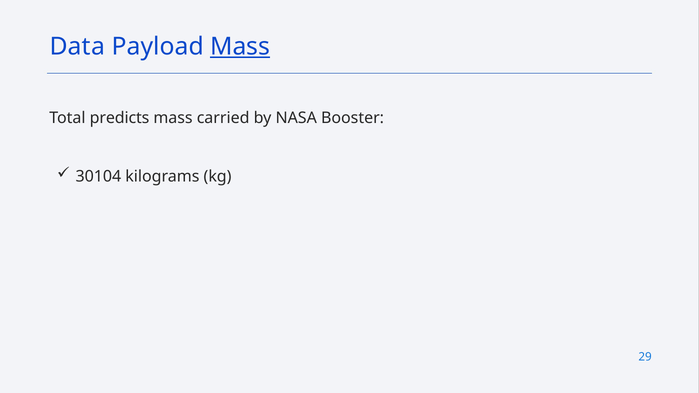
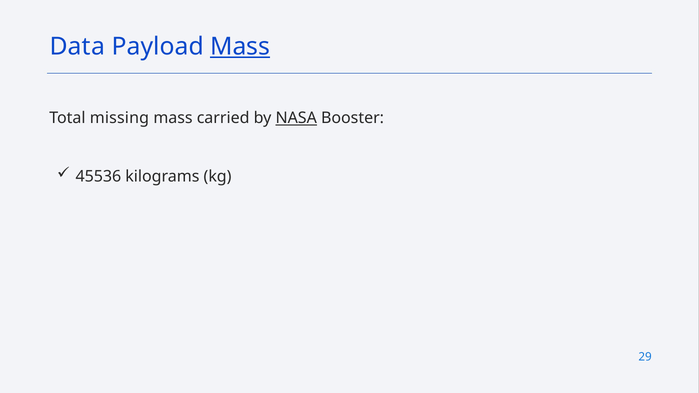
predicts: predicts -> missing
NASA underline: none -> present
30104: 30104 -> 45536
